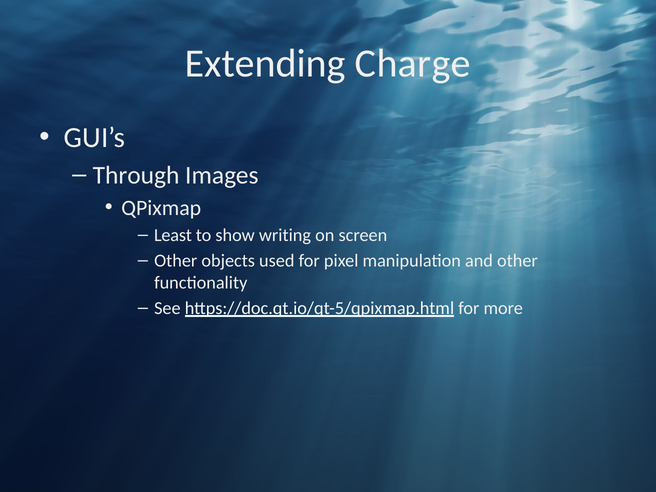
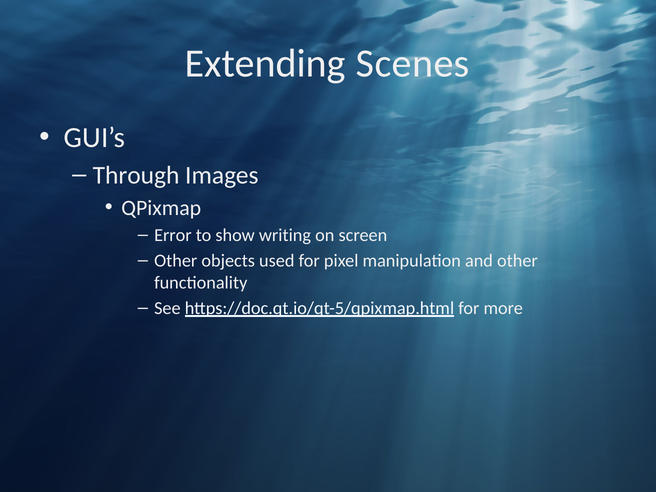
Charge: Charge -> Scenes
Least: Least -> Error
